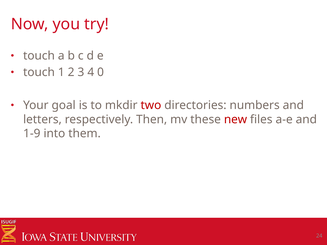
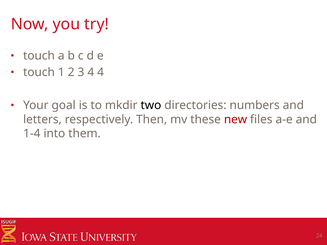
4 0: 0 -> 4
two colour: red -> black
1-9: 1-9 -> 1-4
